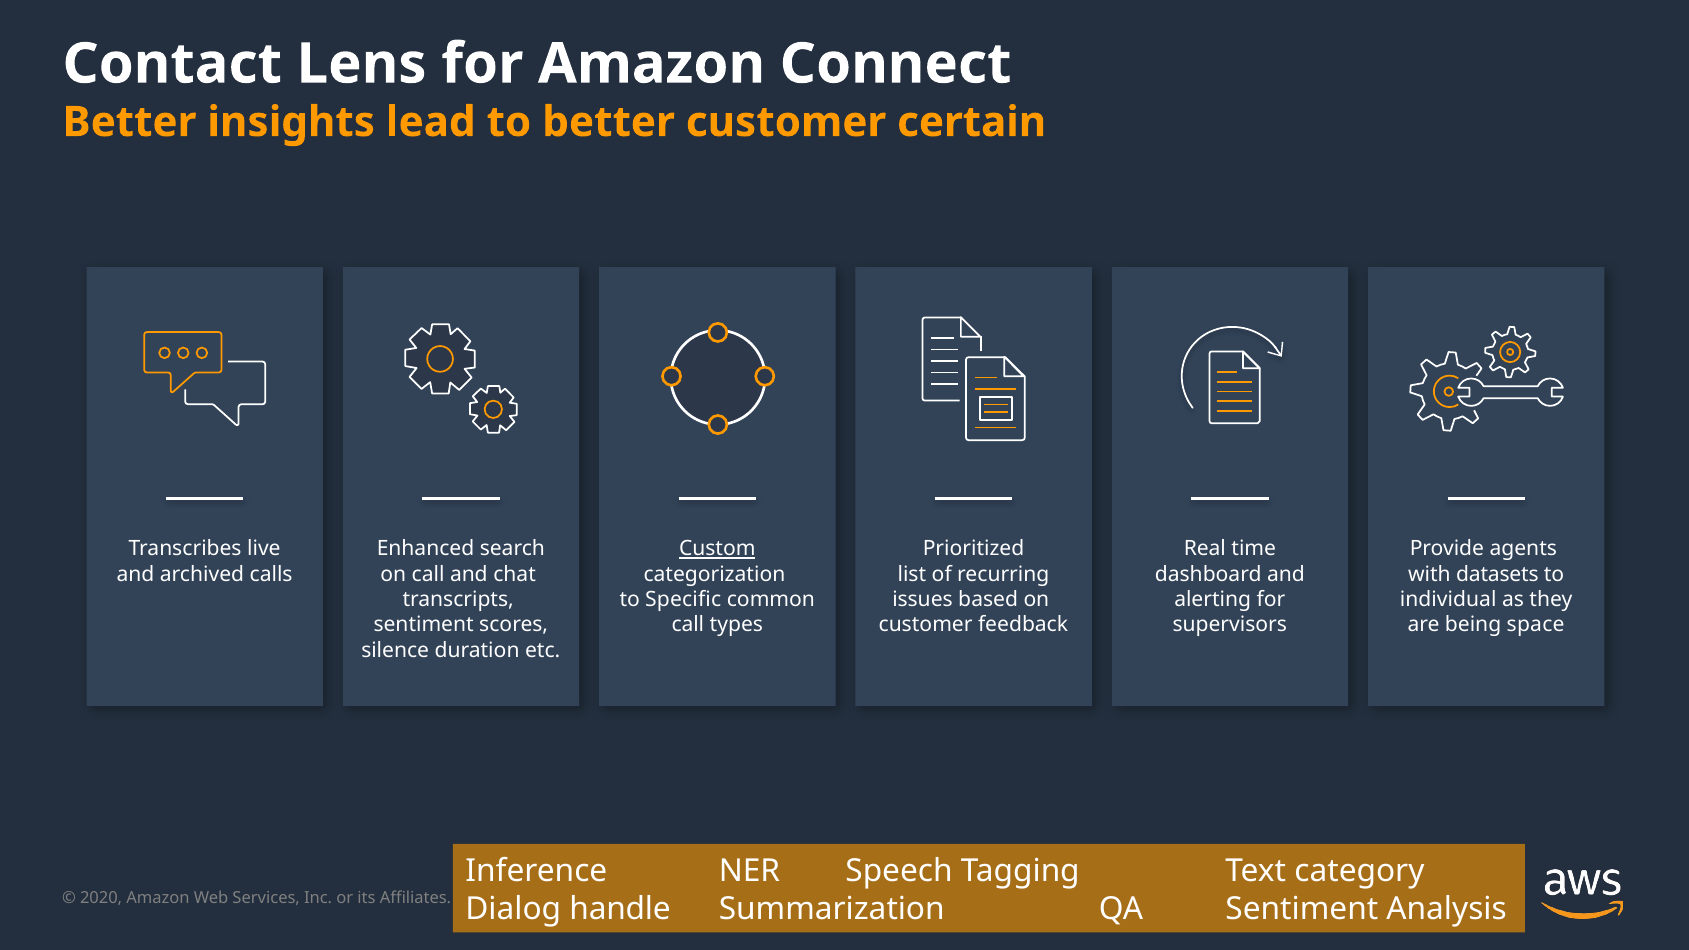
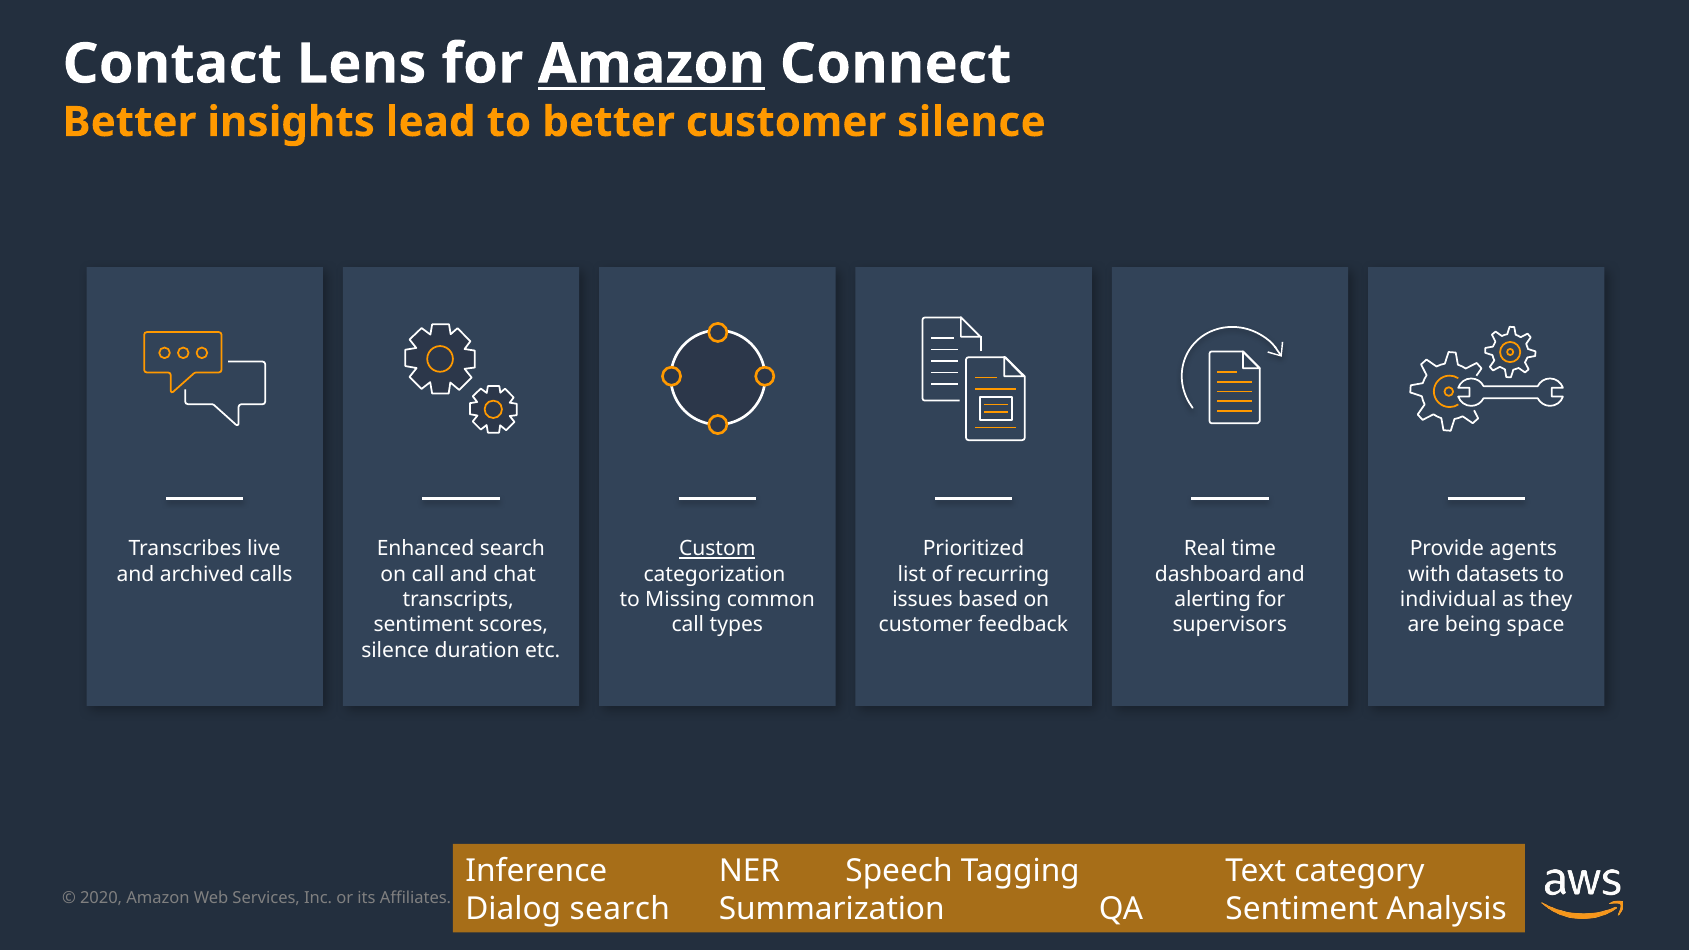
Amazon at (652, 64) underline: none -> present
customer certain: certain -> silence
Specific: Specific -> Missing
Dialog handle: handle -> search
